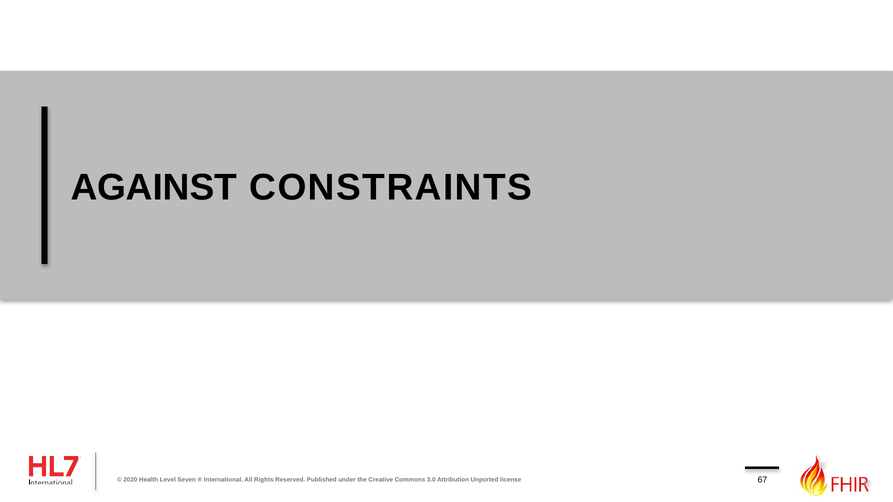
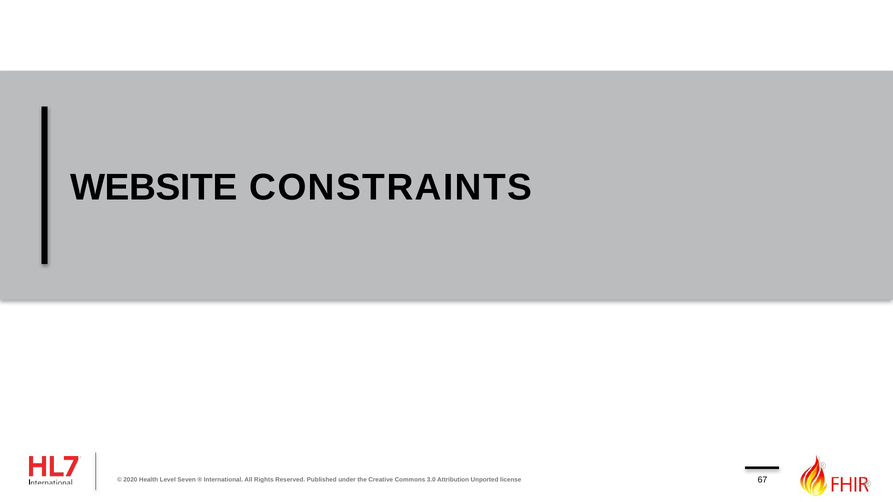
AGAINST: AGAINST -> WEBSITE
